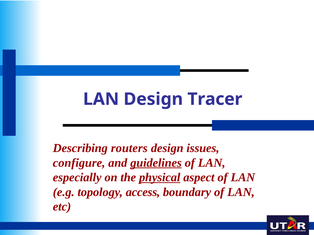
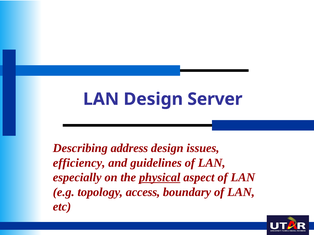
Tracer: Tracer -> Server
routers: routers -> address
configure: configure -> efficiency
guidelines underline: present -> none
